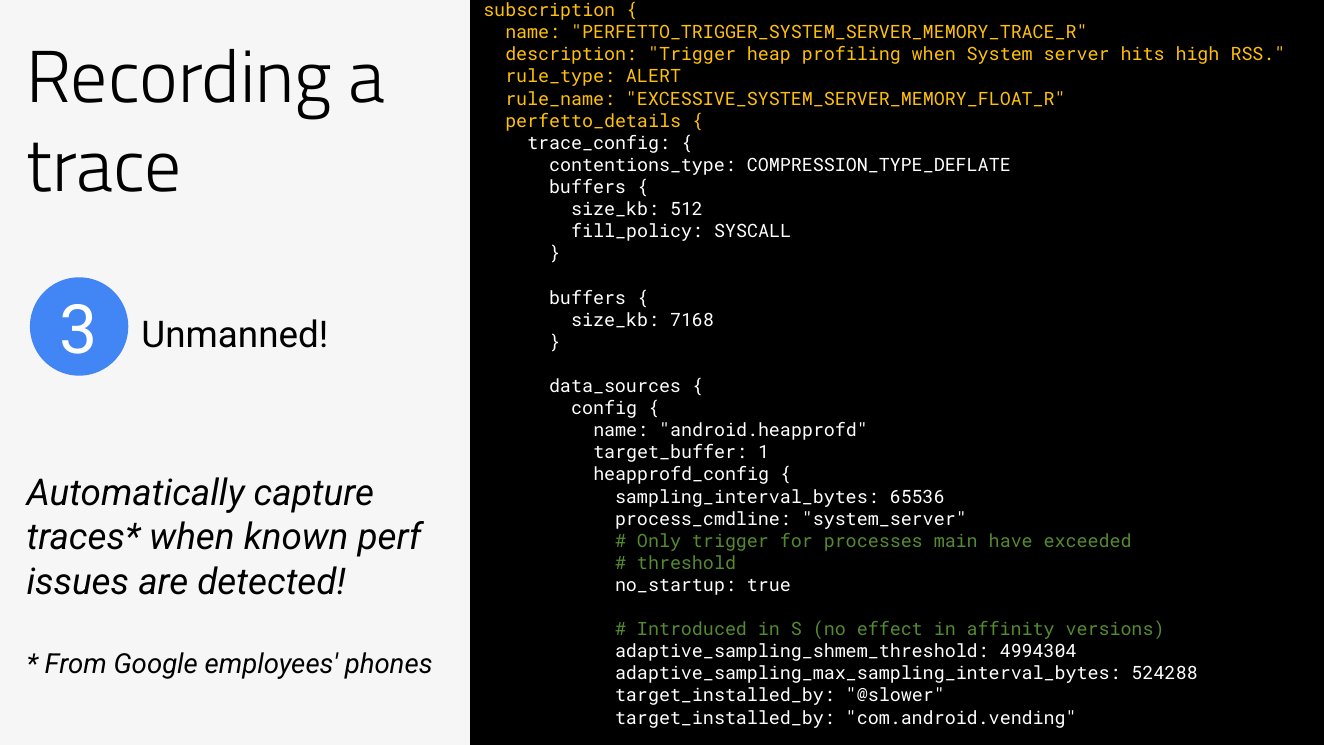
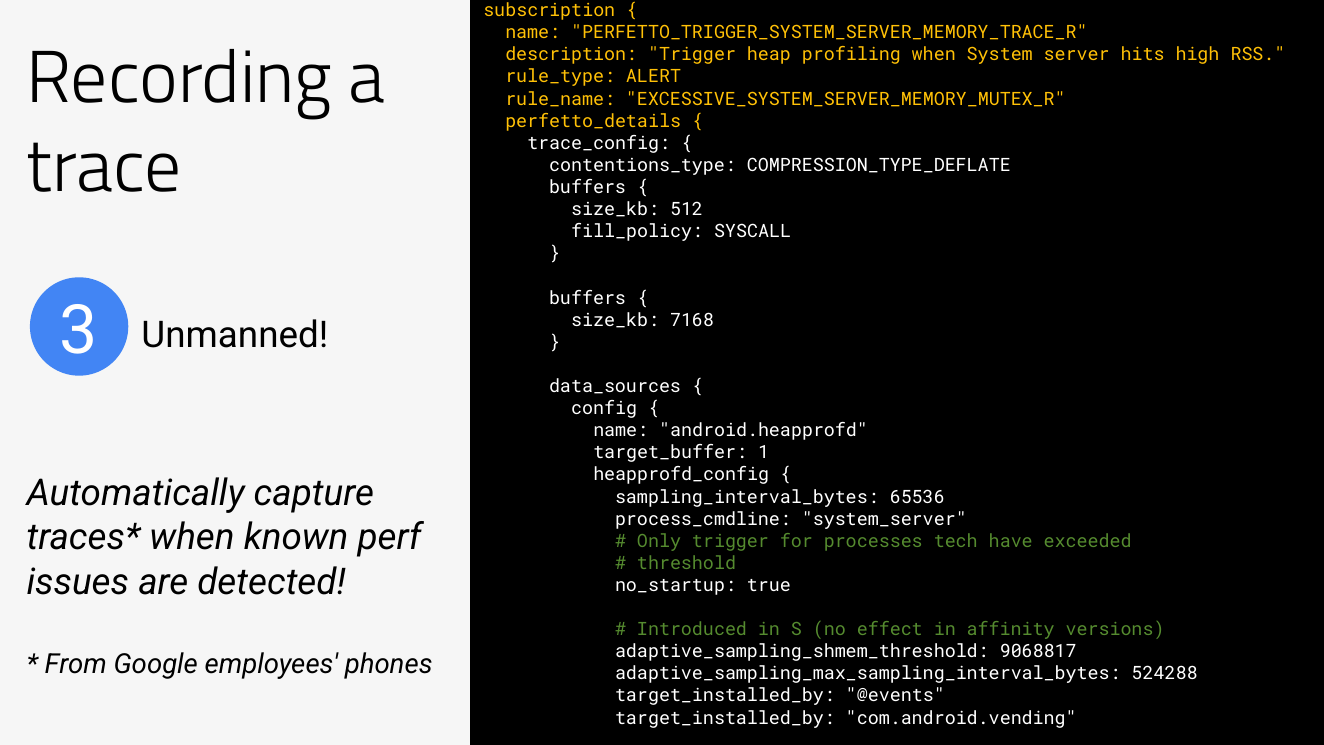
EXCESSIVE_SYSTEM_SERVER_MEMORY_FLOAT_R: EXCESSIVE_SYSTEM_SERVER_MEMORY_FLOAT_R -> EXCESSIVE_SYSTEM_SERVER_MEMORY_MUTEX_R
main: main -> tech
4994304: 4994304 -> 9068817
@slower: @slower -> @events
